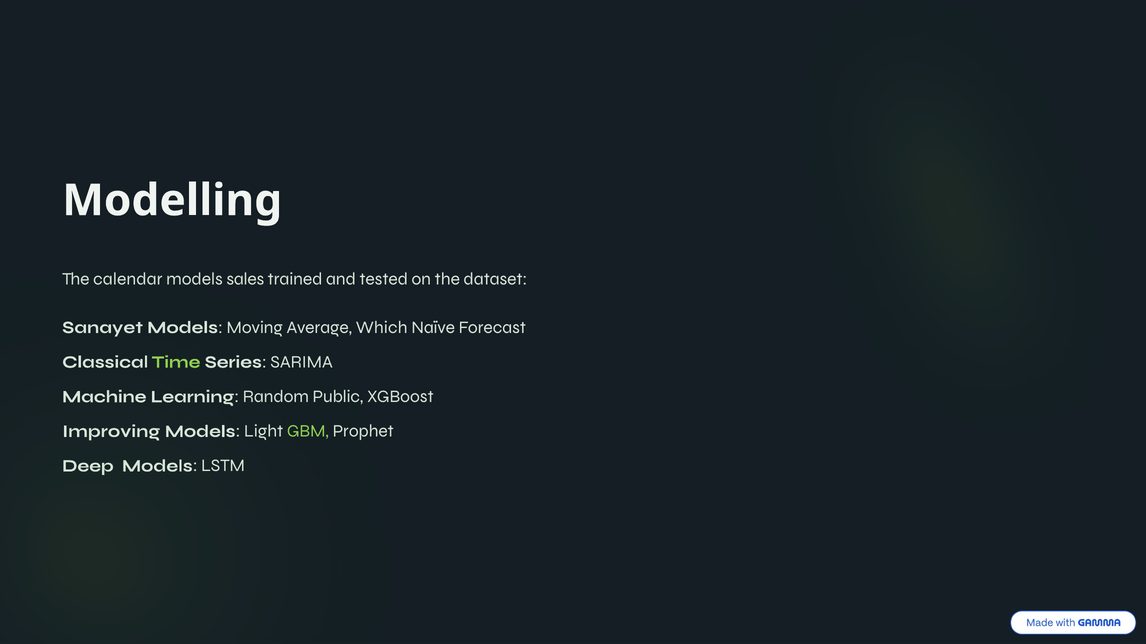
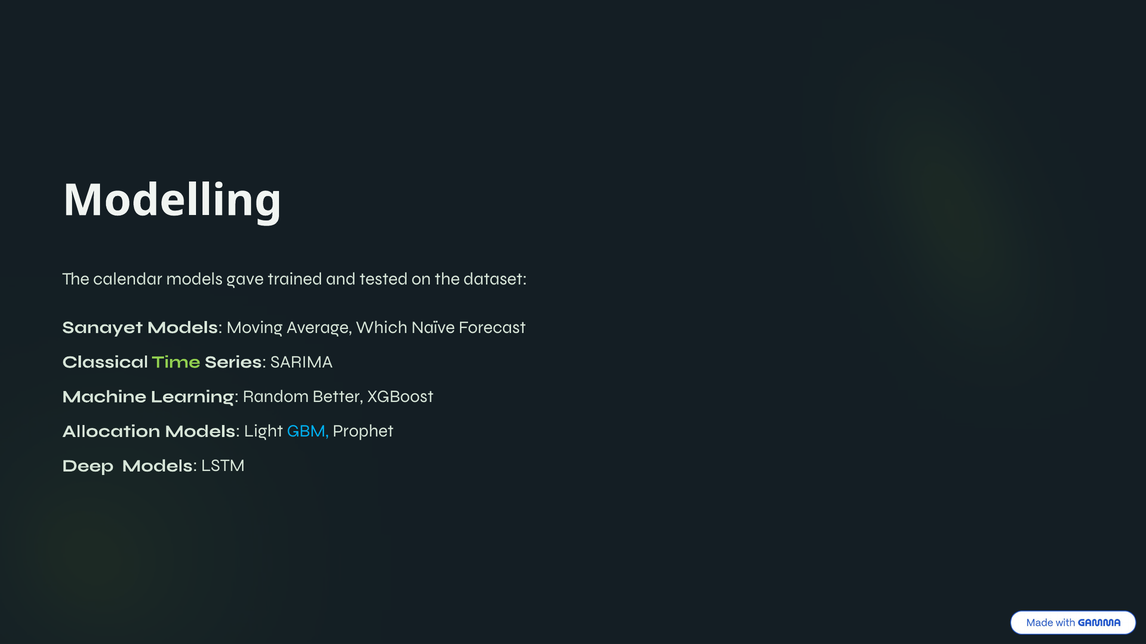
sales: sales -> gave
Public: Public -> Better
Improving: Improving -> Allocation
GBM colour: light green -> light blue
